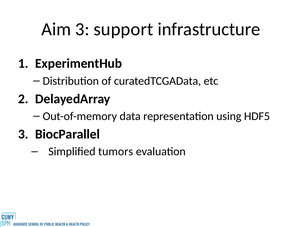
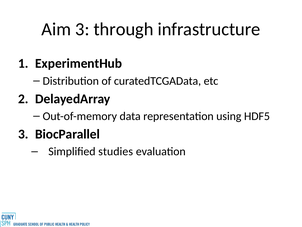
support: support -> through
tumors: tumors -> studies
